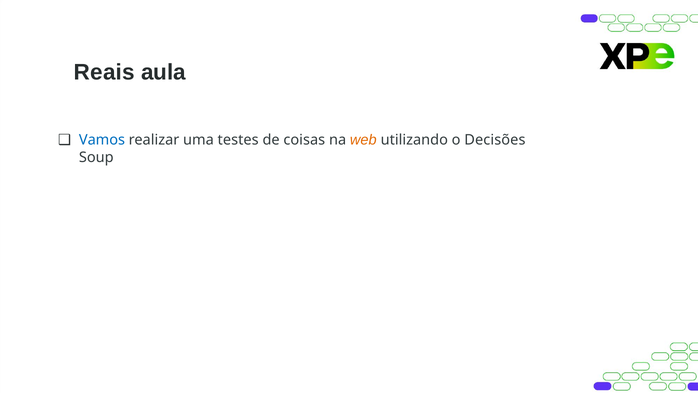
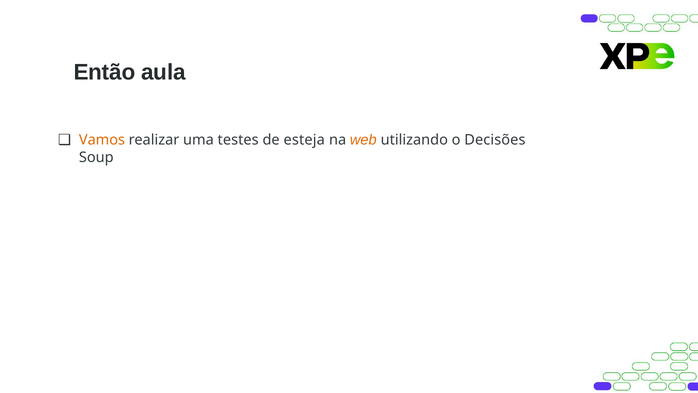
Reais: Reais -> Então
Vamos colour: blue -> orange
coisas: coisas -> esteja
